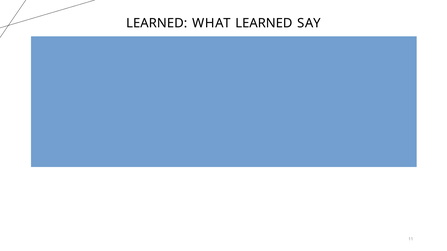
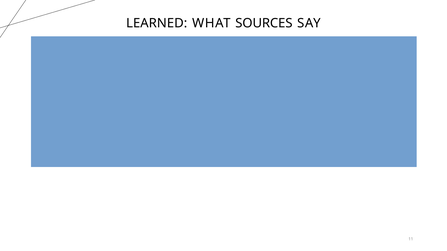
WHAT LEARNED: LEARNED -> SOURCES
